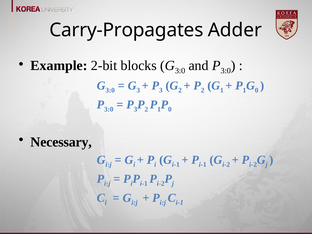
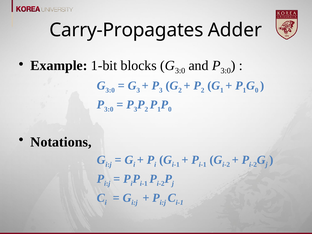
2-bit: 2-bit -> 1-bit
Necessary: Necessary -> Notations
